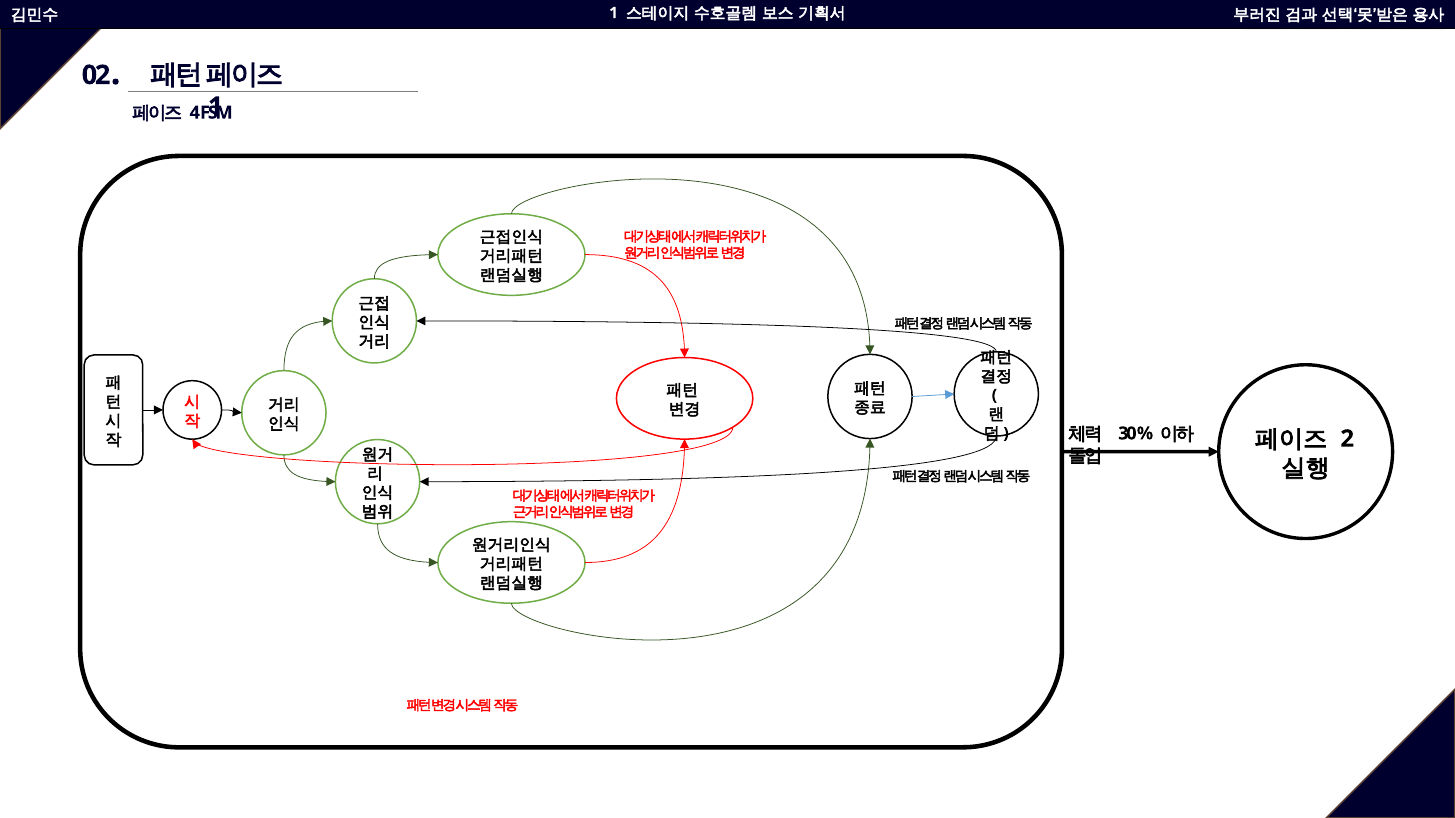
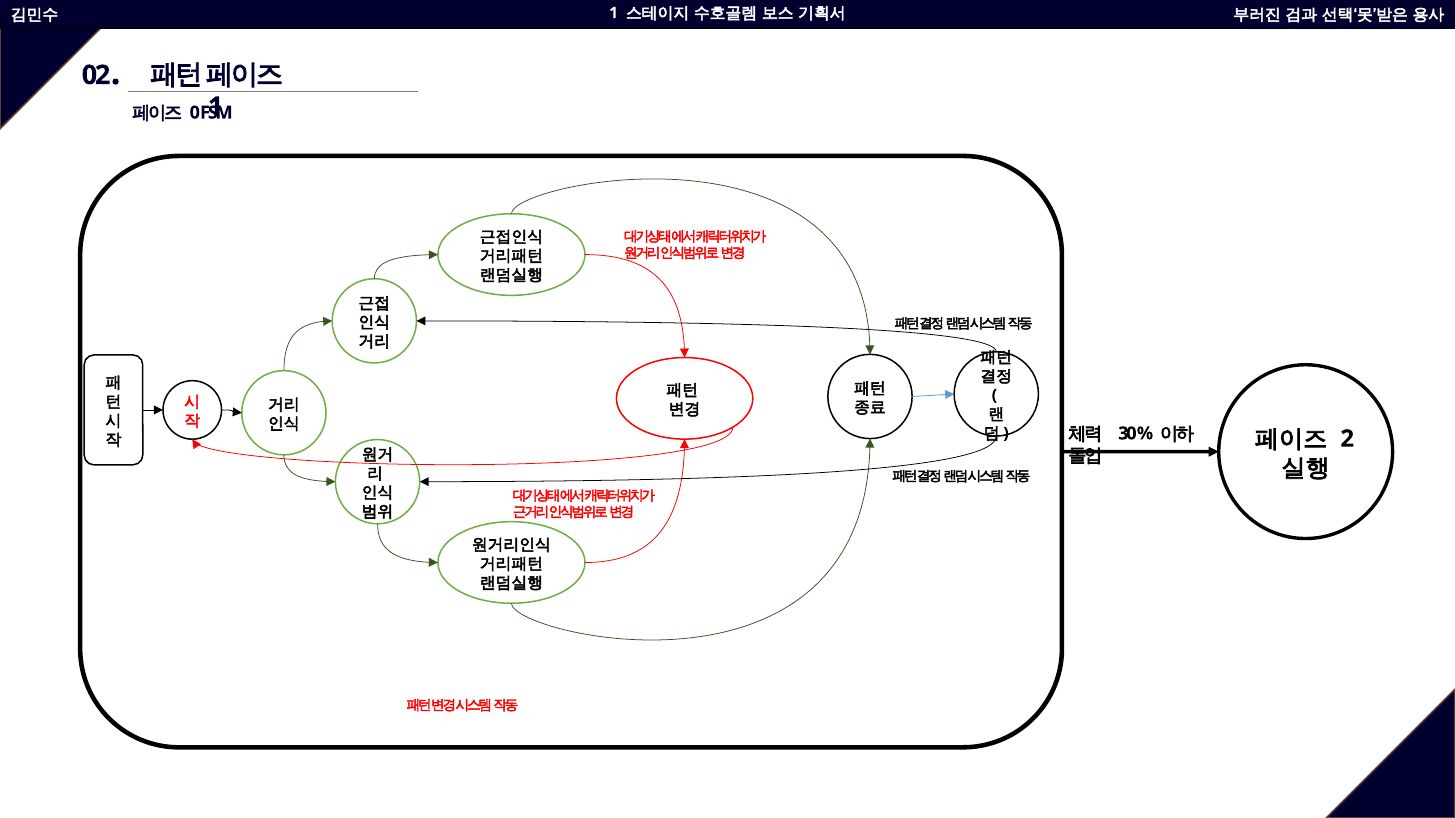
4: 4 -> 0
